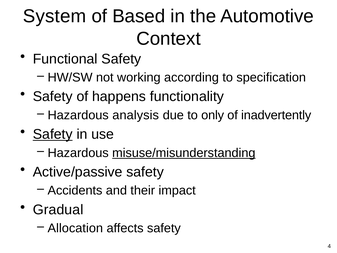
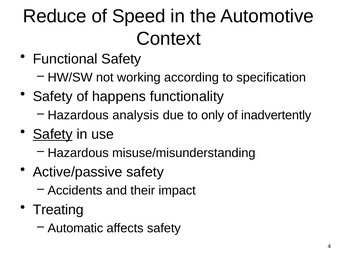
System: System -> Reduce
Based: Based -> Speed
misuse/misunderstanding underline: present -> none
Gradual: Gradual -> Treating
Allocation: Allocation -> Automatic
